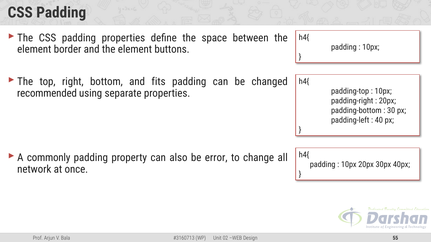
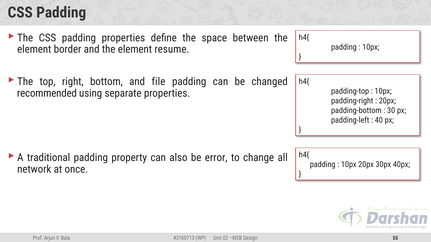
buttons: buttons -> resume
fits: fits -> file
commonly: commonly -> traditional
